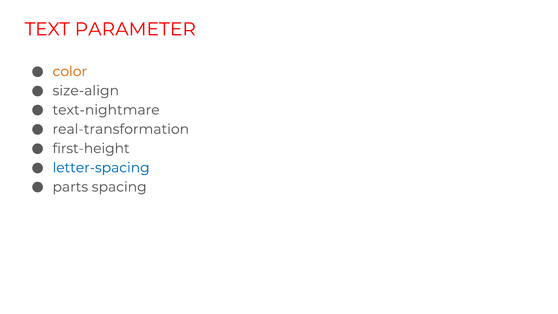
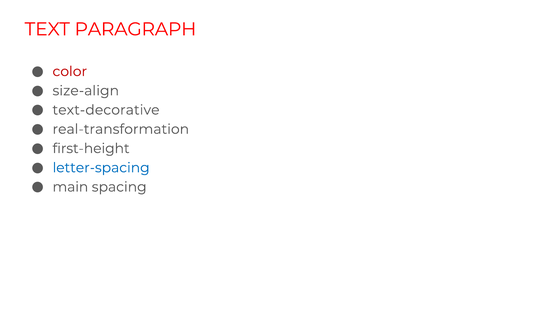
PARAMETER: PARAMETER -> PARAGRAPH
color colour: orange -> red
text-nightmare: text-nightmare -> text-decorative
parts: parts -> main
